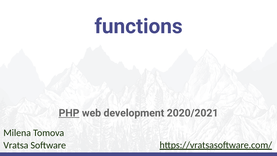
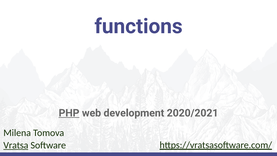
Vratsa underline: none -> present
